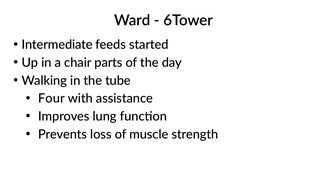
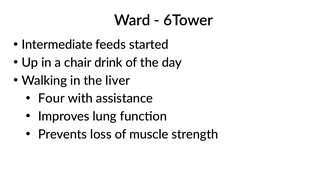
parts: parts -> drink
tube: tube -> liver
